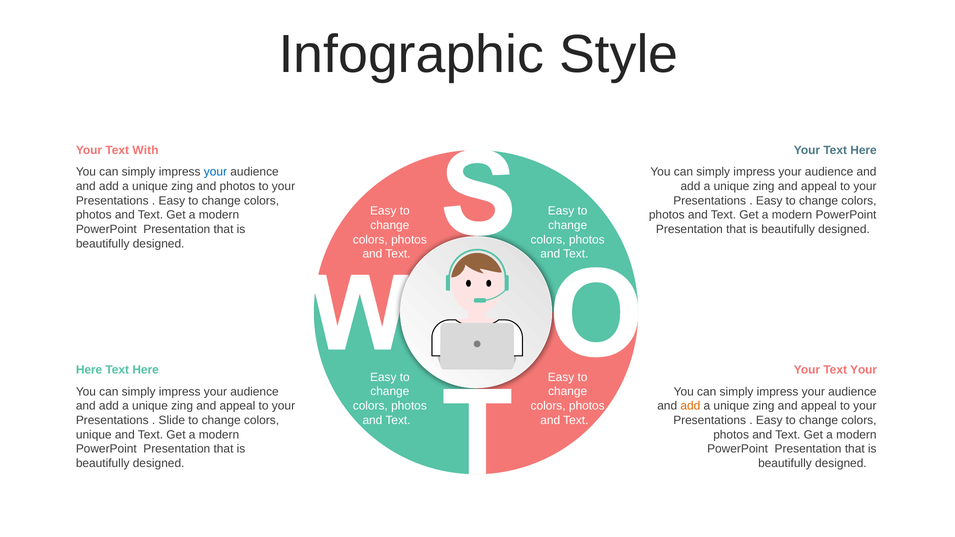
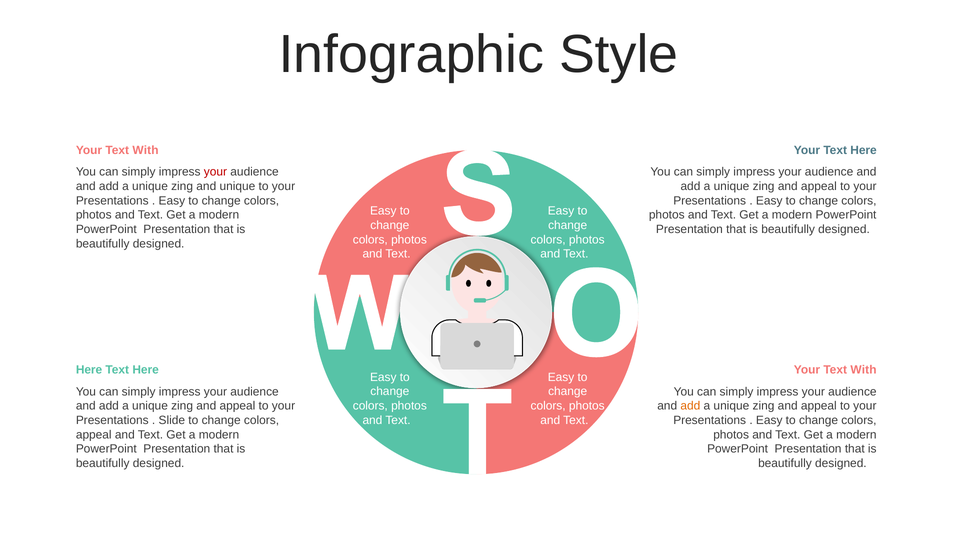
your at (215, 172) colour: blue -> red
and photos: photos -> unique
Your at (864, 370): Your -> With
unique at (94, 435): unique -> appeal
